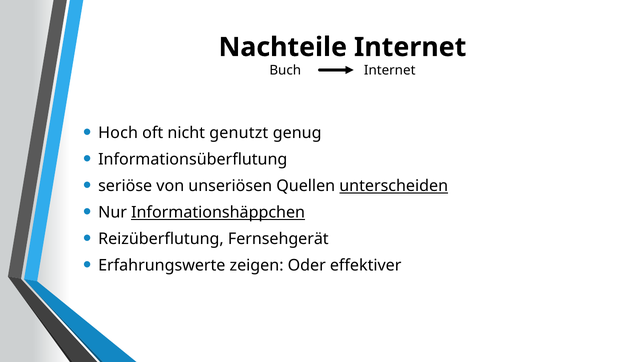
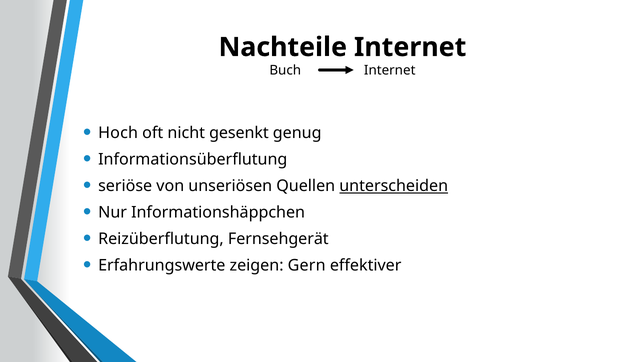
genutzt: genutzt -> gesenkt
Informationshäppchen underline: present -> none
Oder: Oder -> Gern
